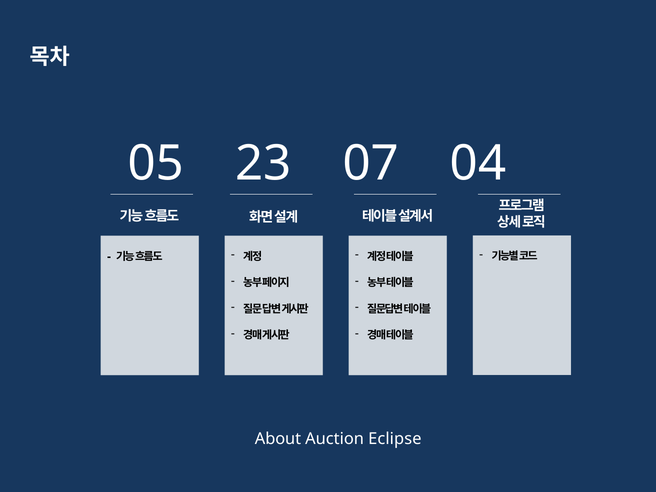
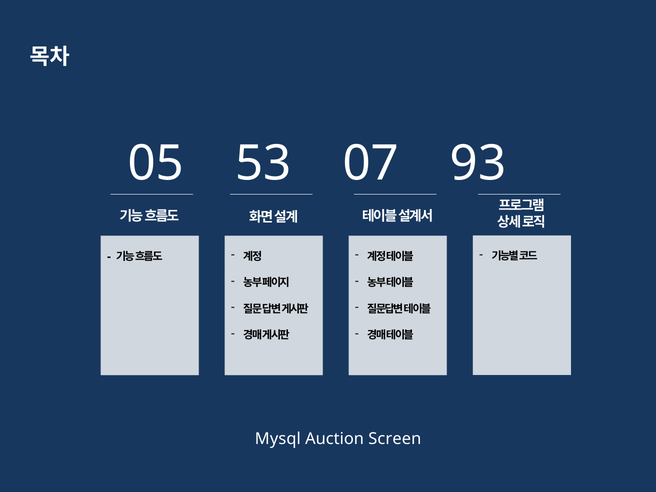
23: 23 -> 53
04: 04 -> 93
About: About -> Mysql
Eclipse: Eclipse -> Screen
